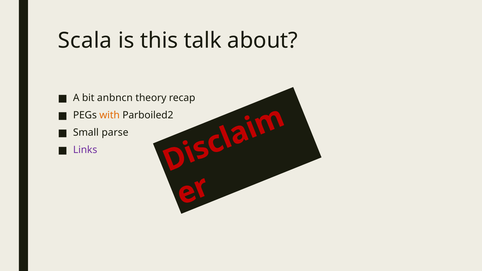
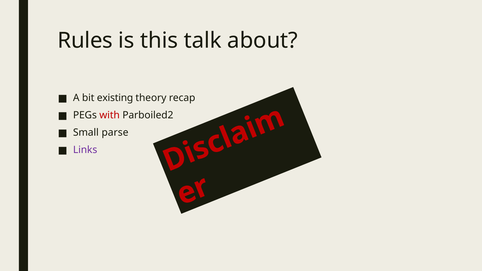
Scala: Scala -> Rules
anbncn: anbncn -> existing
with colour: orange -> red
